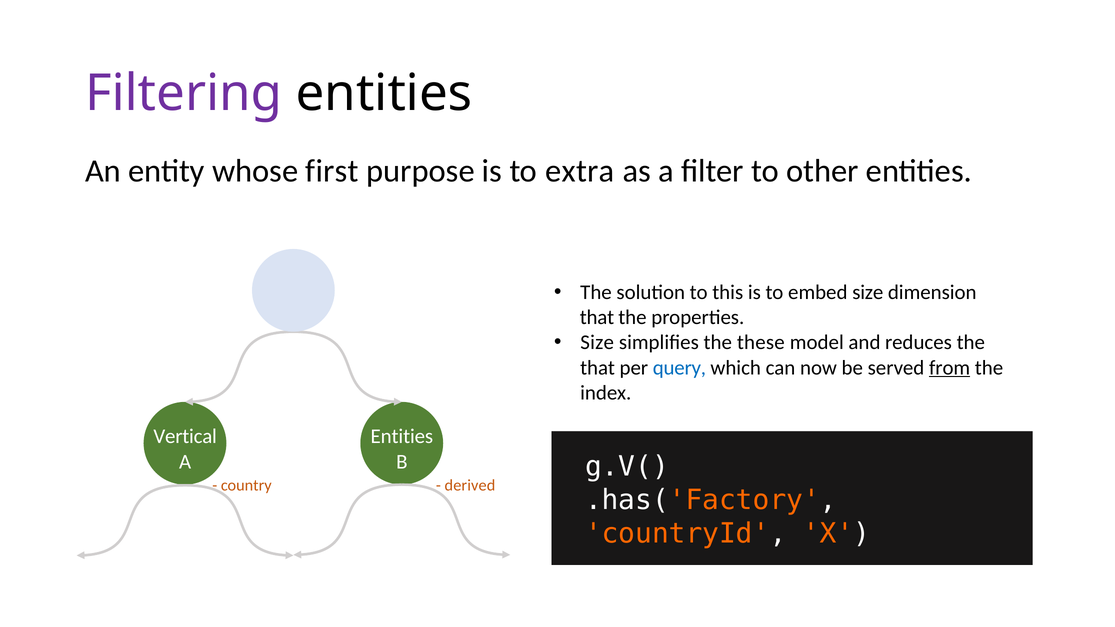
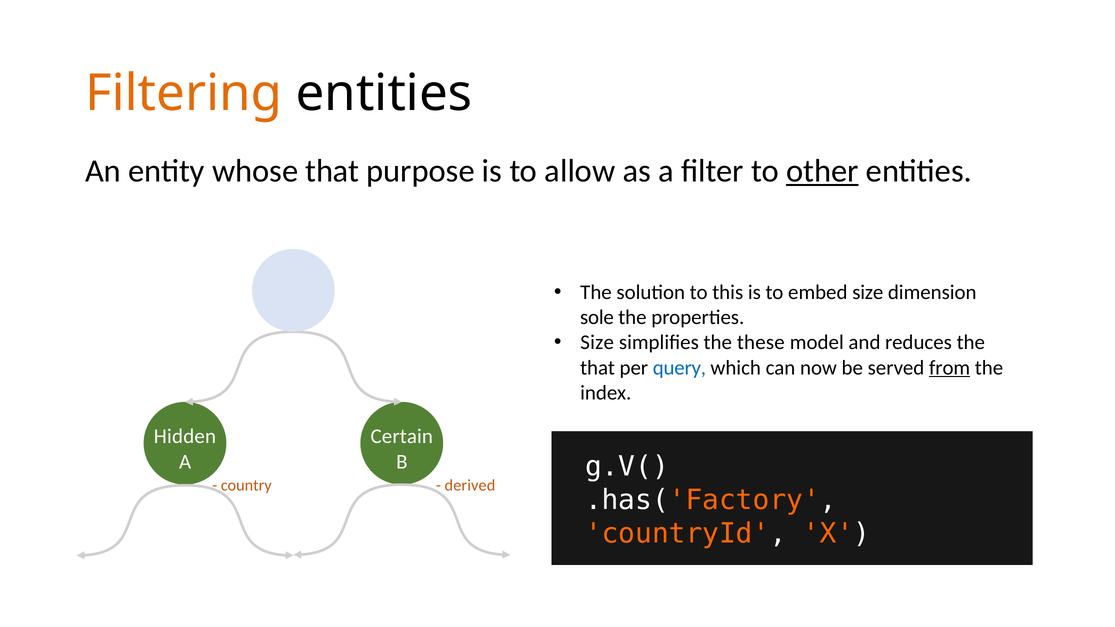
Filtering colour: purple -> orange
whose first: first -> that
extra: extra -> allow
other underline: none -> present
that at (597, 318): that -> sole
Vertical: Vertical -> Hidden
Entities at (402, 437): Entities -> Certain
